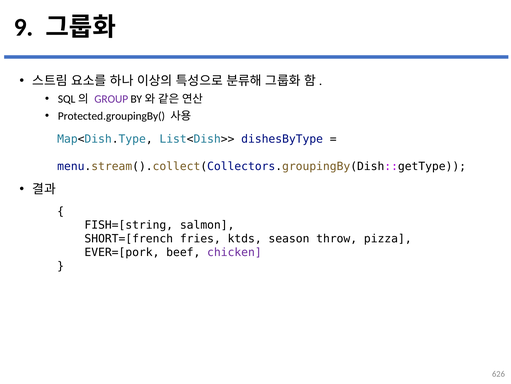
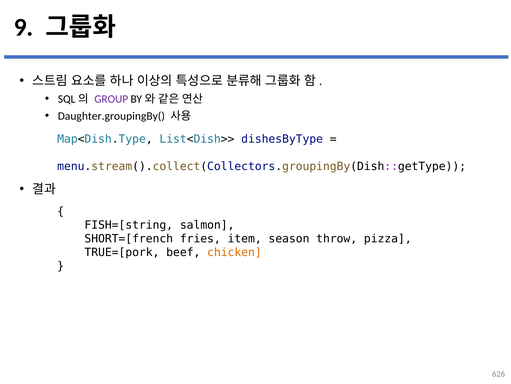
Protected.groupingBy(: Protected.groupingBy( -> Daughter.groupingBy(
ktds: ktds -> item
EVER=[pork: EVER=[pork -> TRUE=[pork
chicken colour: purple -> orange
